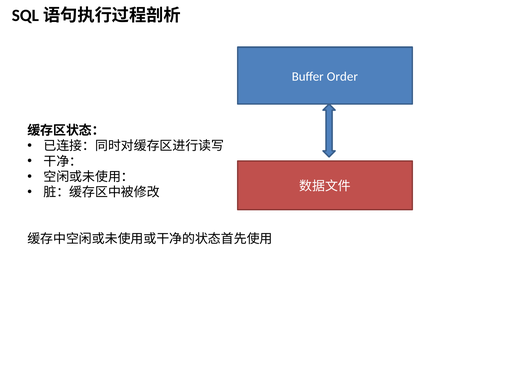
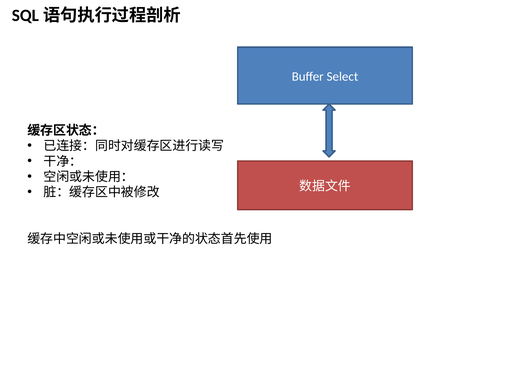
Order: Order -> Select
